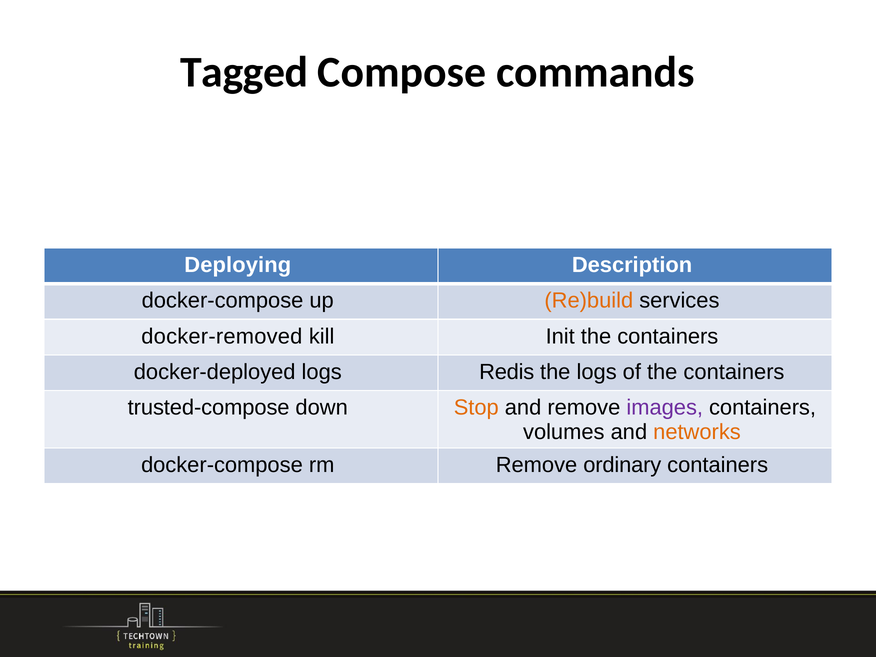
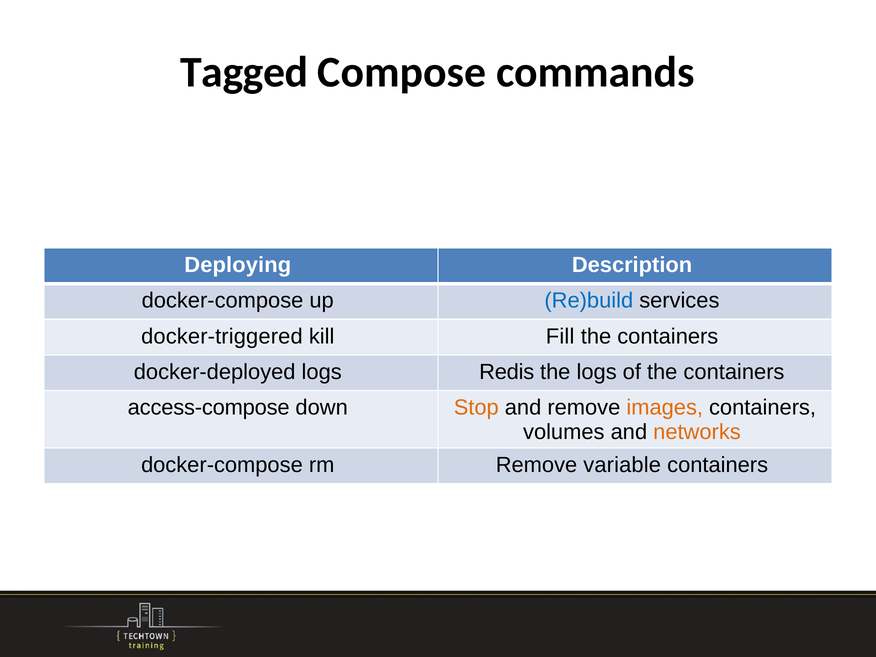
Re)build colour: orange -> blue
docker-removed: docker-removed -> docker-triggered
Init: Init -> Fill
trusted-compose: trusted-compose -> access-compose
images colour: purple -> orange
ordinary: ordinary -> variable
